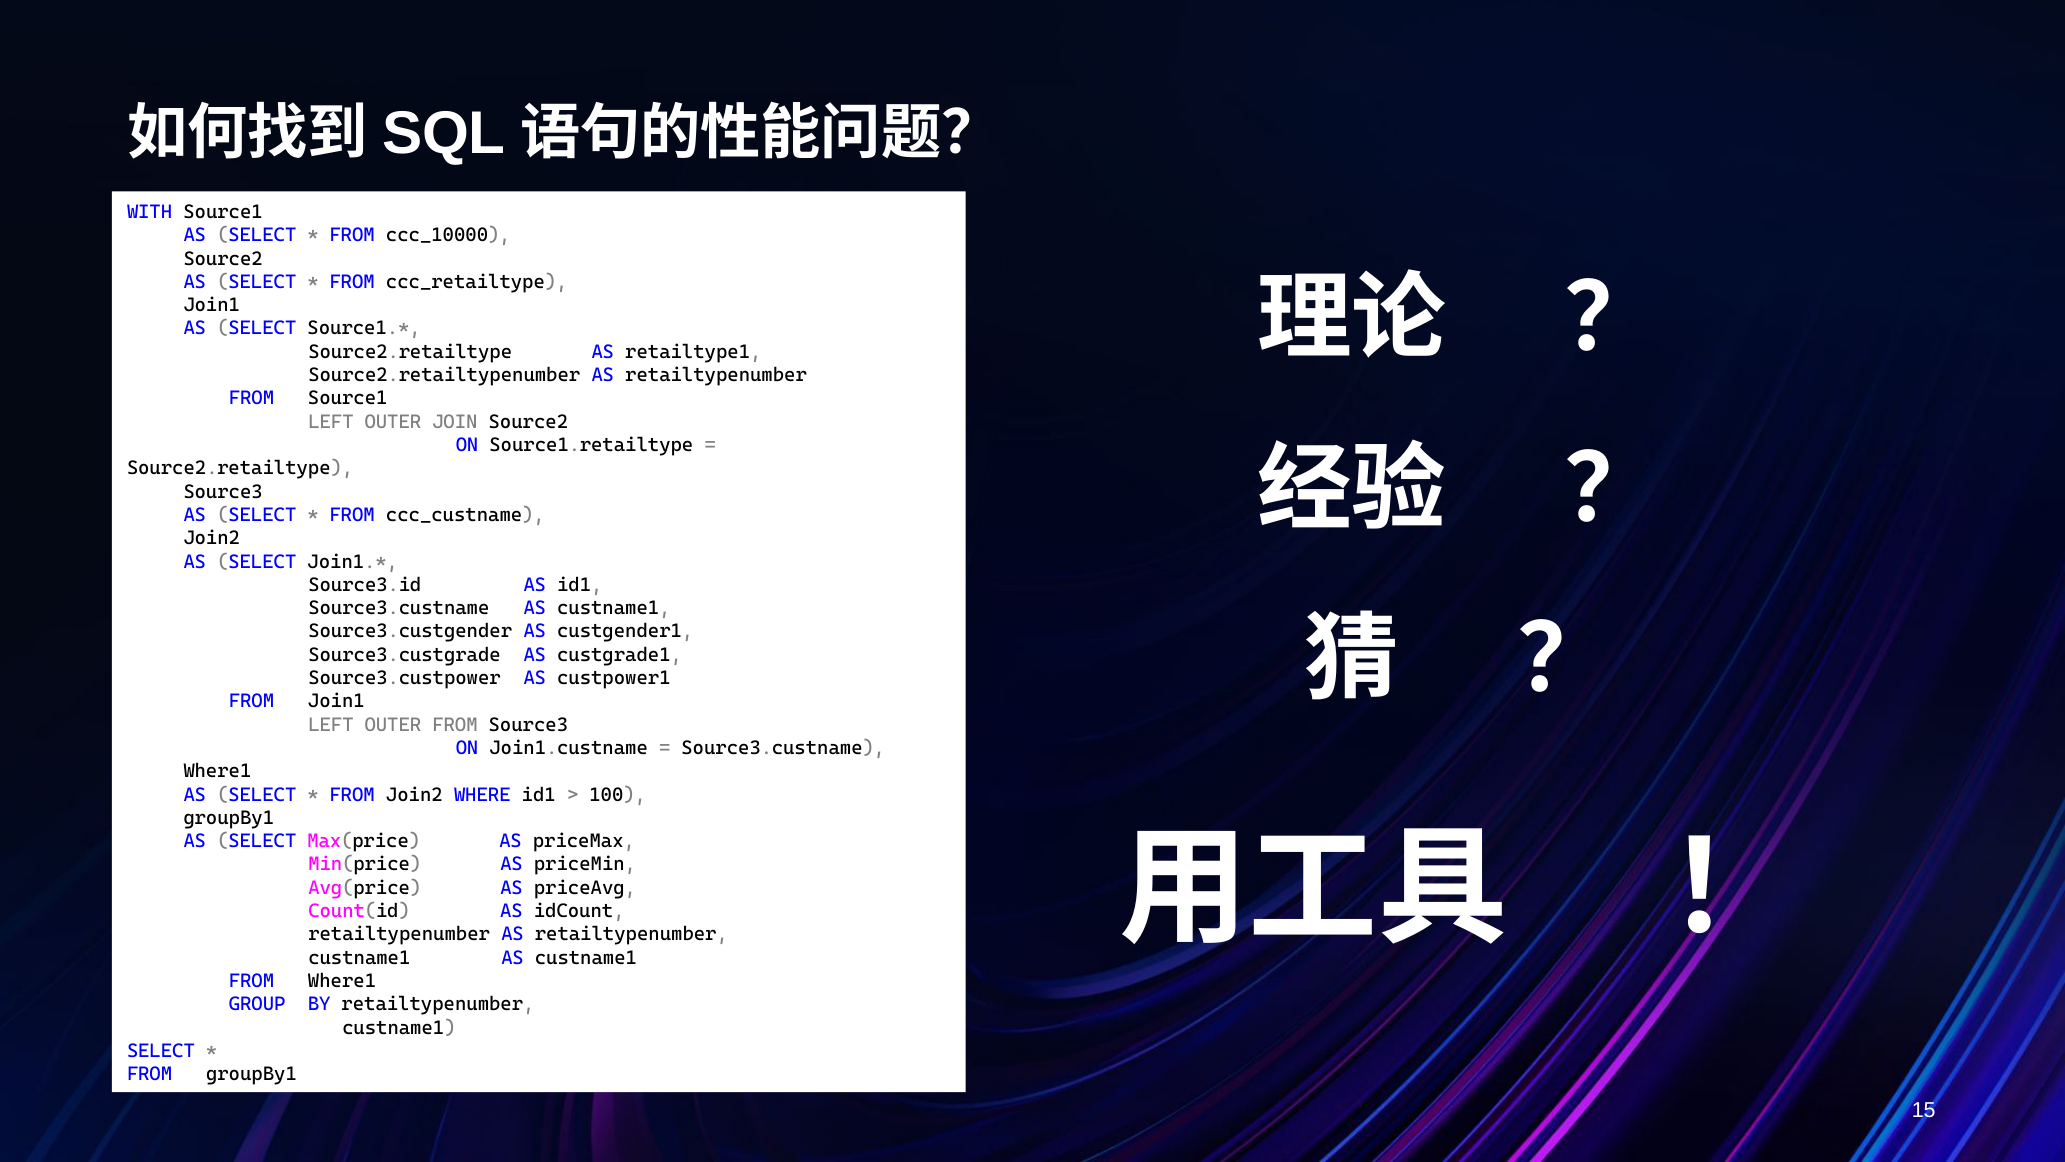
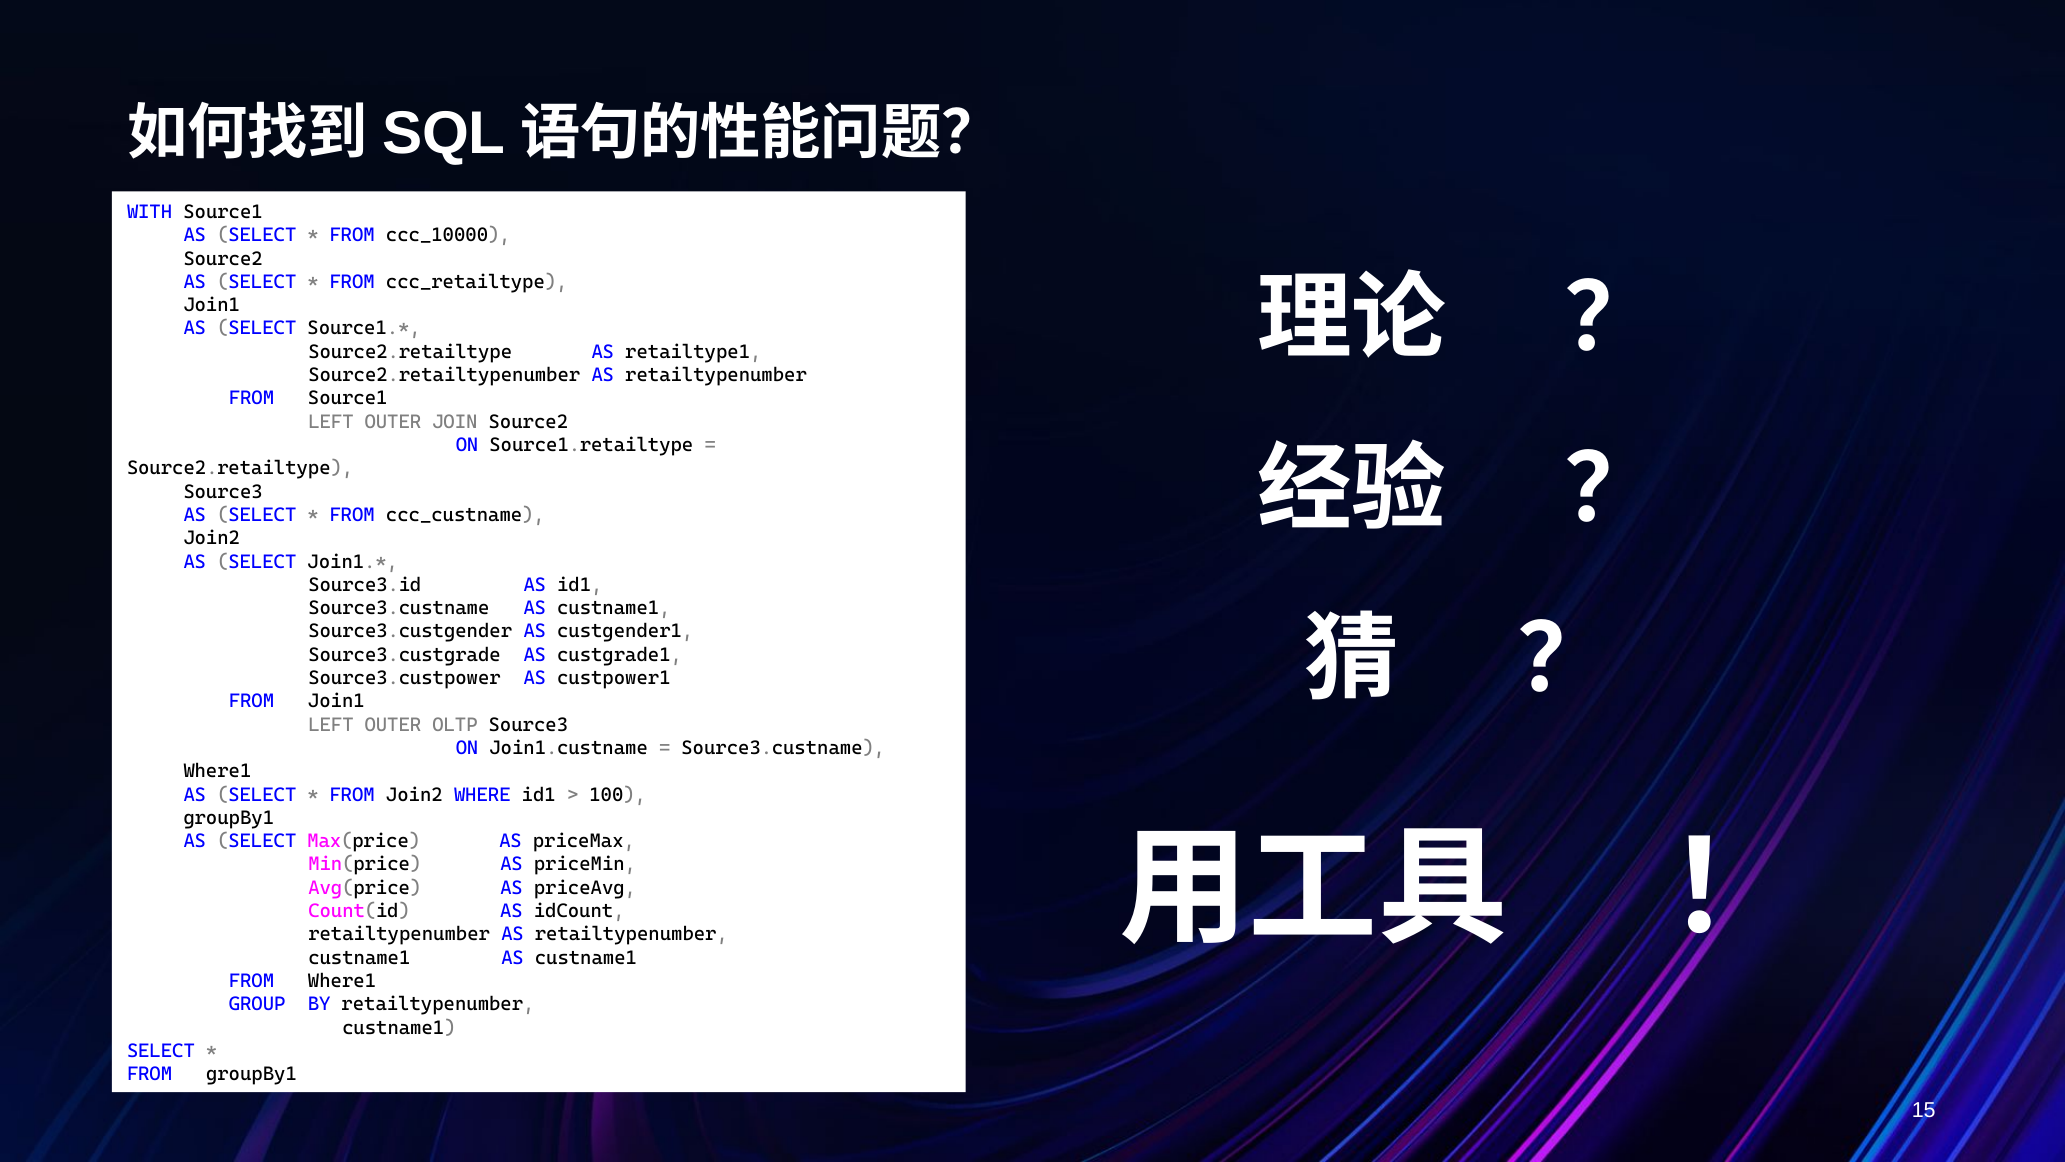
OUTER FROM: FROM -> OLTP
